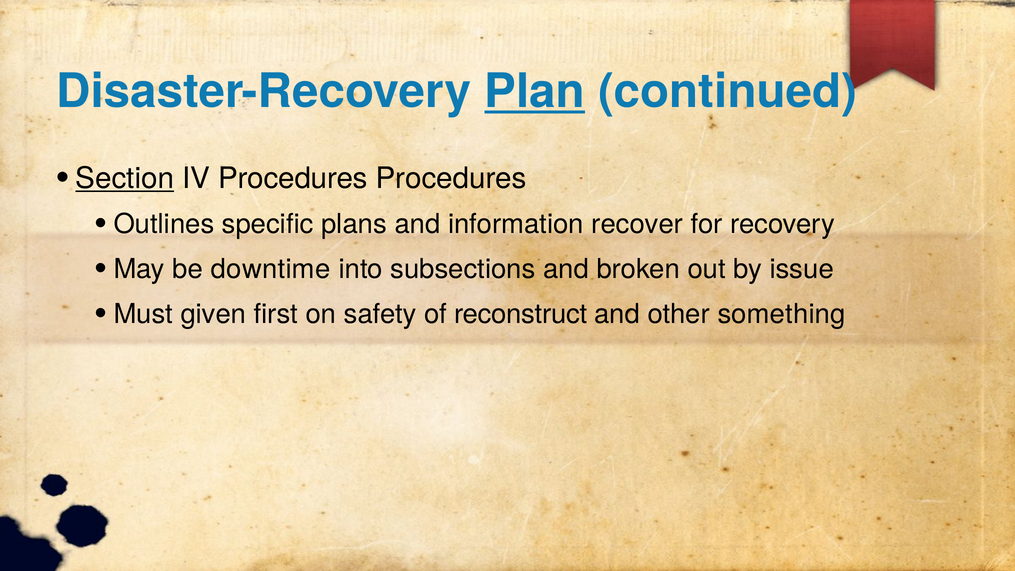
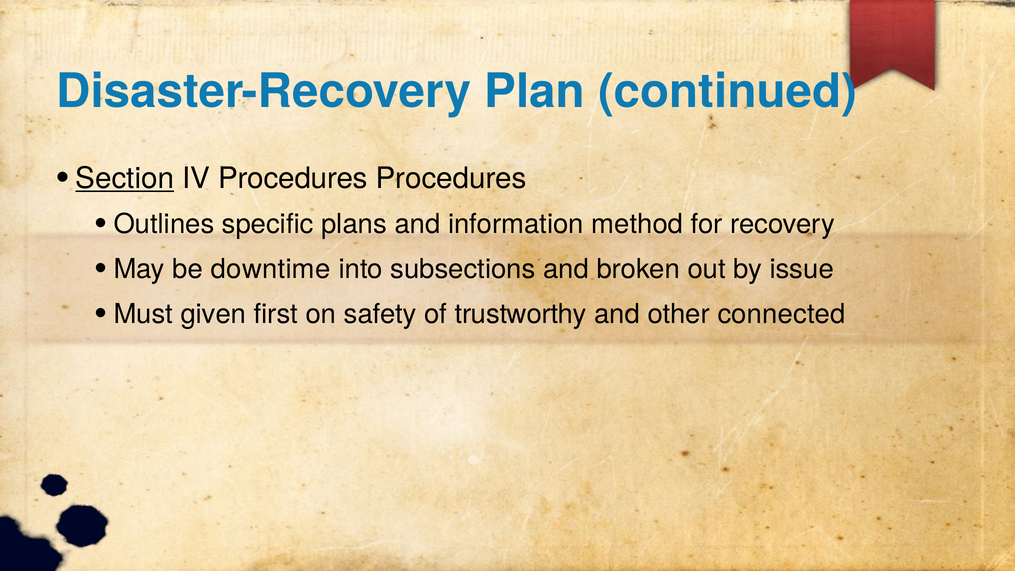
Plan underline: present -> none
recover: recover -> method
reconstruct: reconstruct -> trustworthy
something: something -> connected
